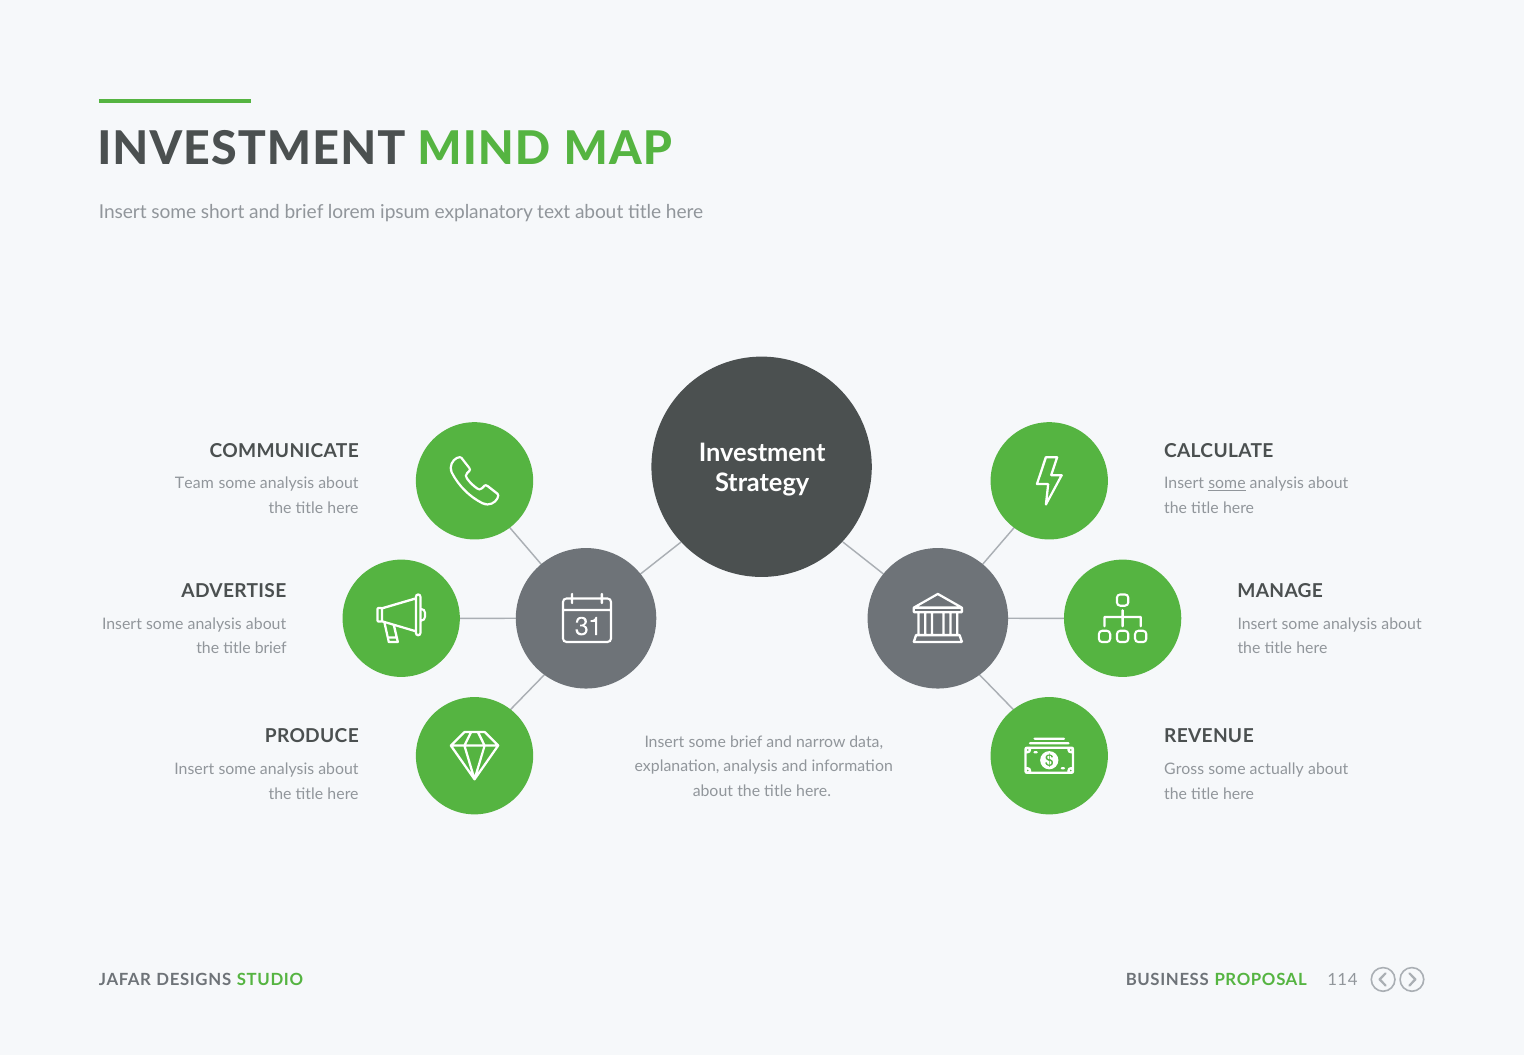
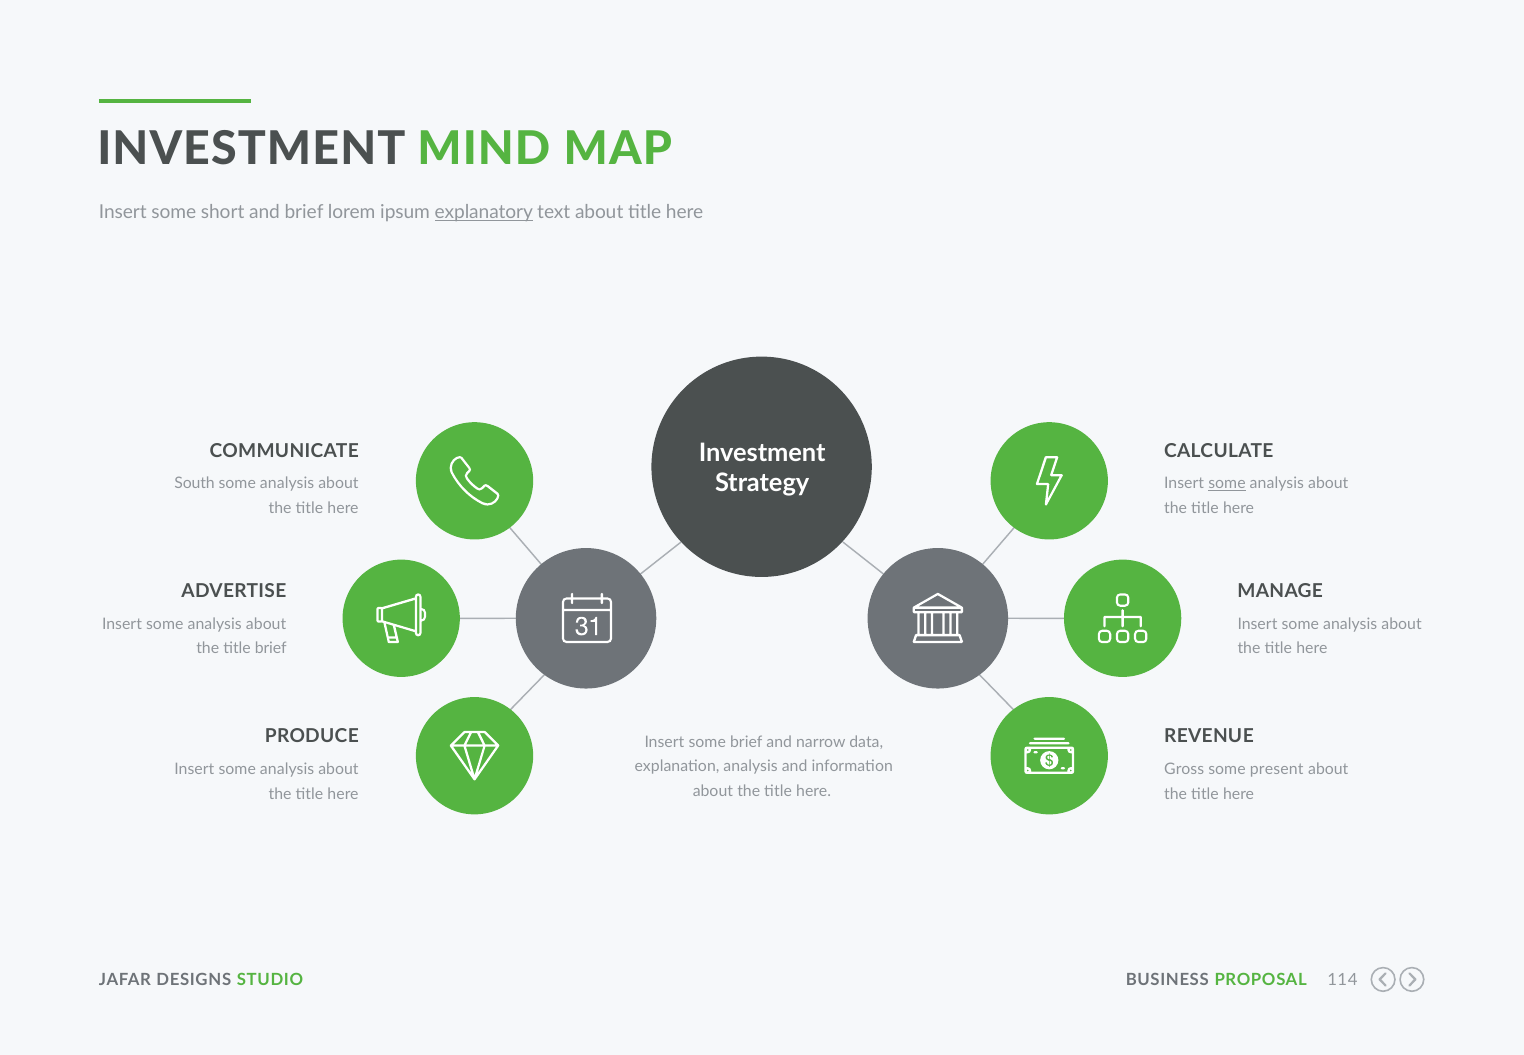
explanatory underline: none -> present
Team: Team -> South
actually: actually -> present
